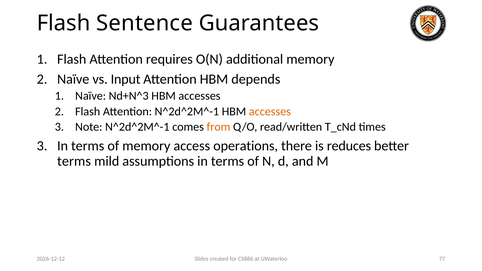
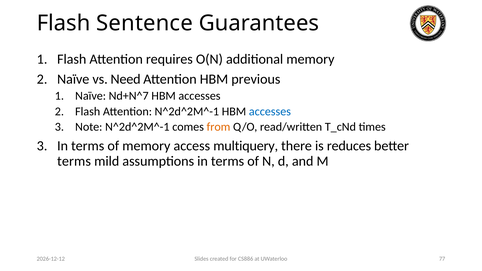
Input: Input -> Need
depends: depends -> previous
Nd+N^3: Nd+N^3 -> Nd+N^7
accesses at (270, 111) colour: orange -> blue
operations: operations -> multiquery
